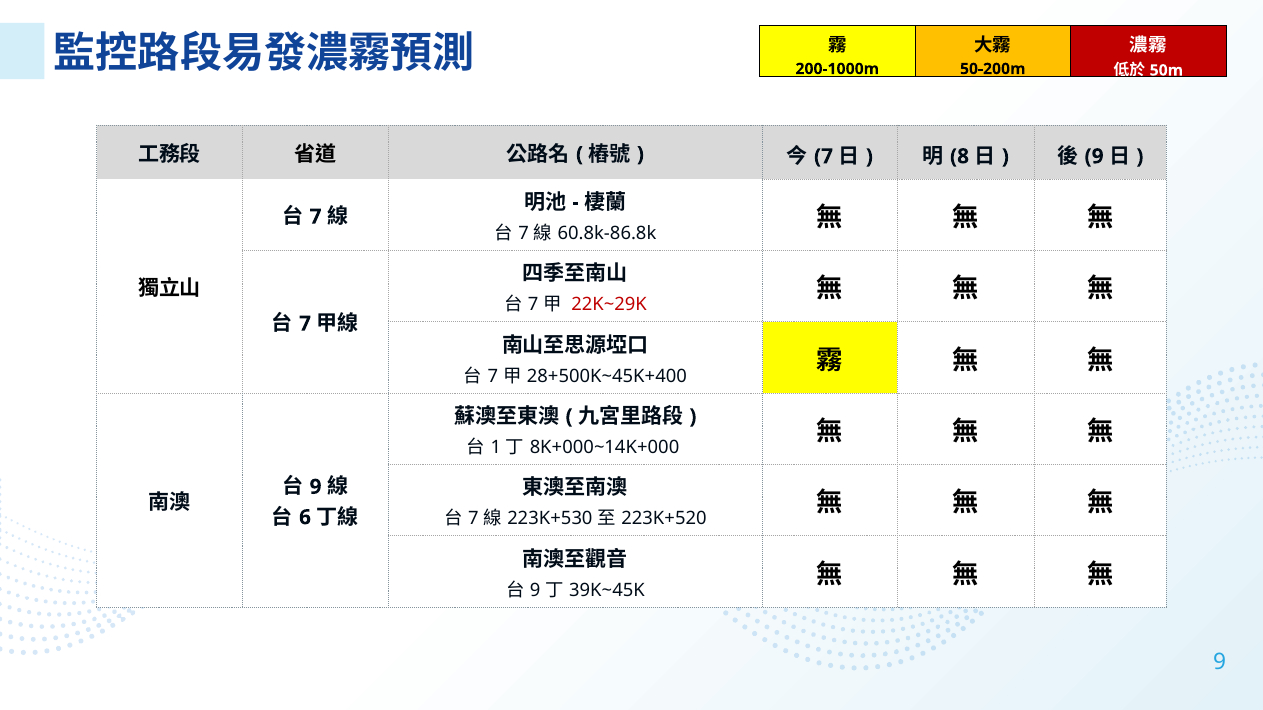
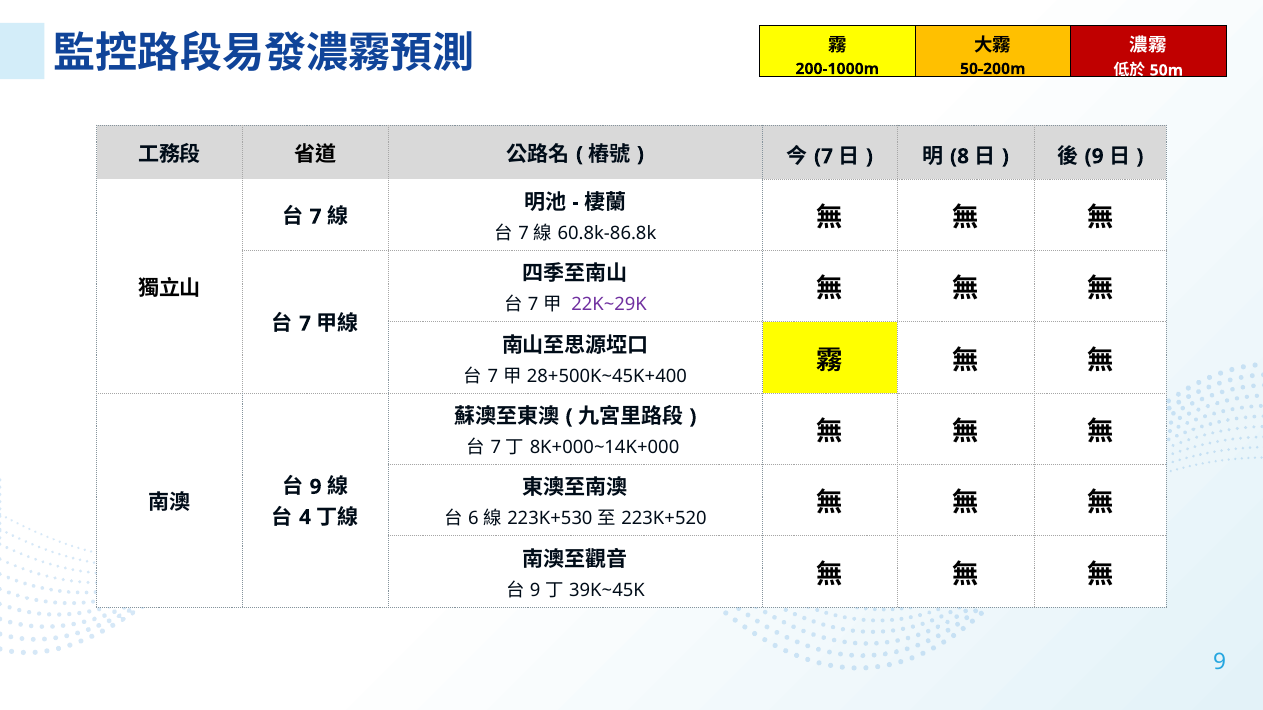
22K~29K colour: red -> purple
1 at (496, 448): 1 -> 7
6: 6 -> 4
7 at (473, 519): 7 -> 6
